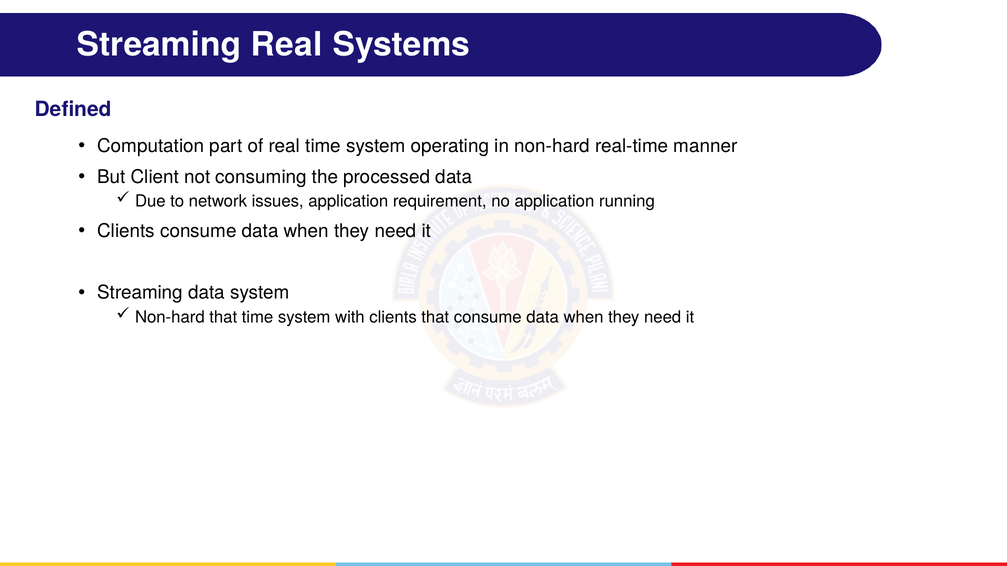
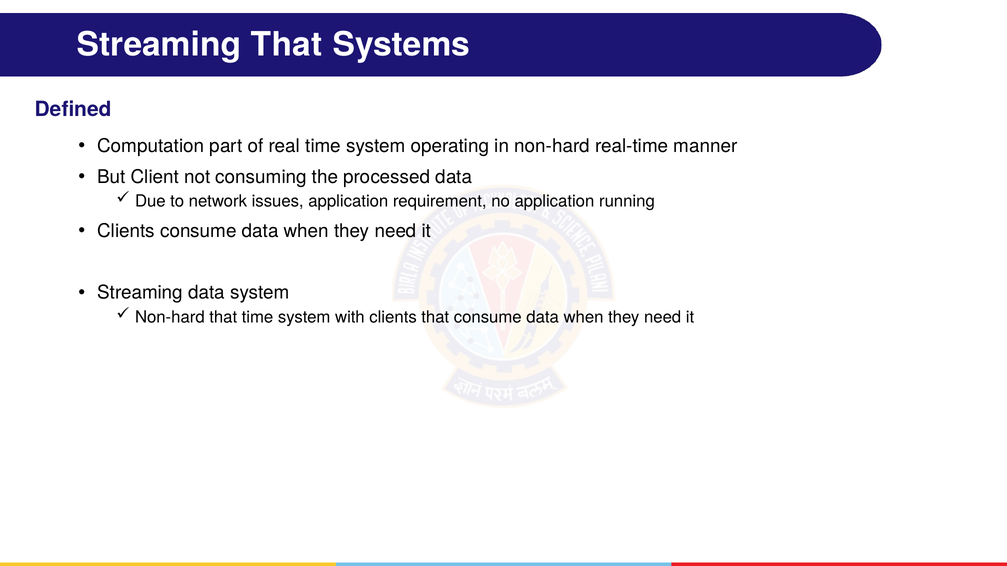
Streaming Real: Real -> That
